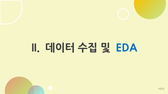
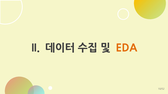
EDA colour: blue -> orange
